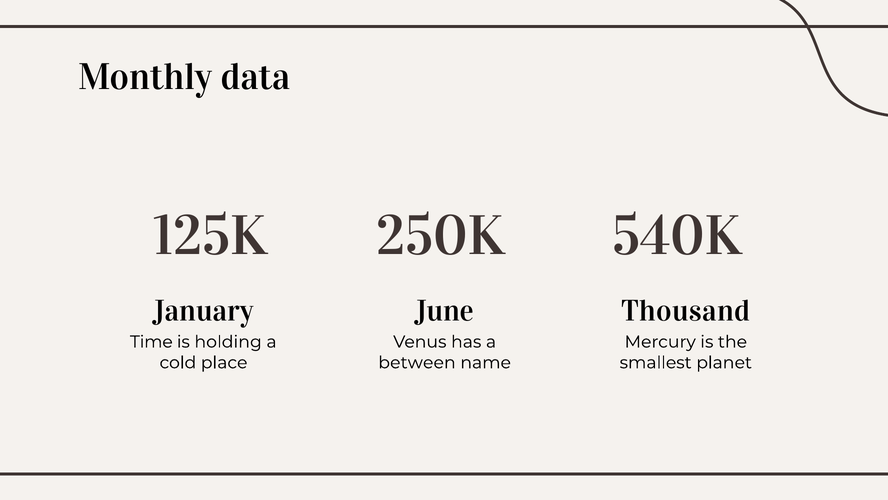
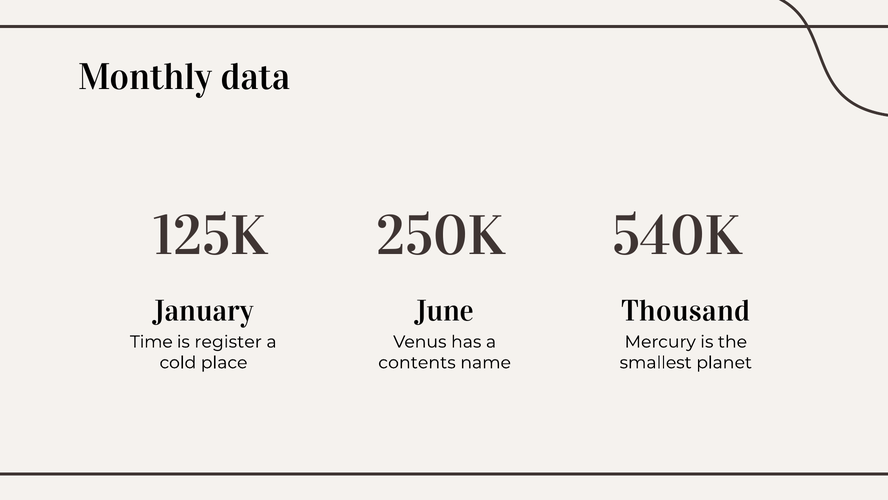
holding: holding -> register
between: between -> contents
